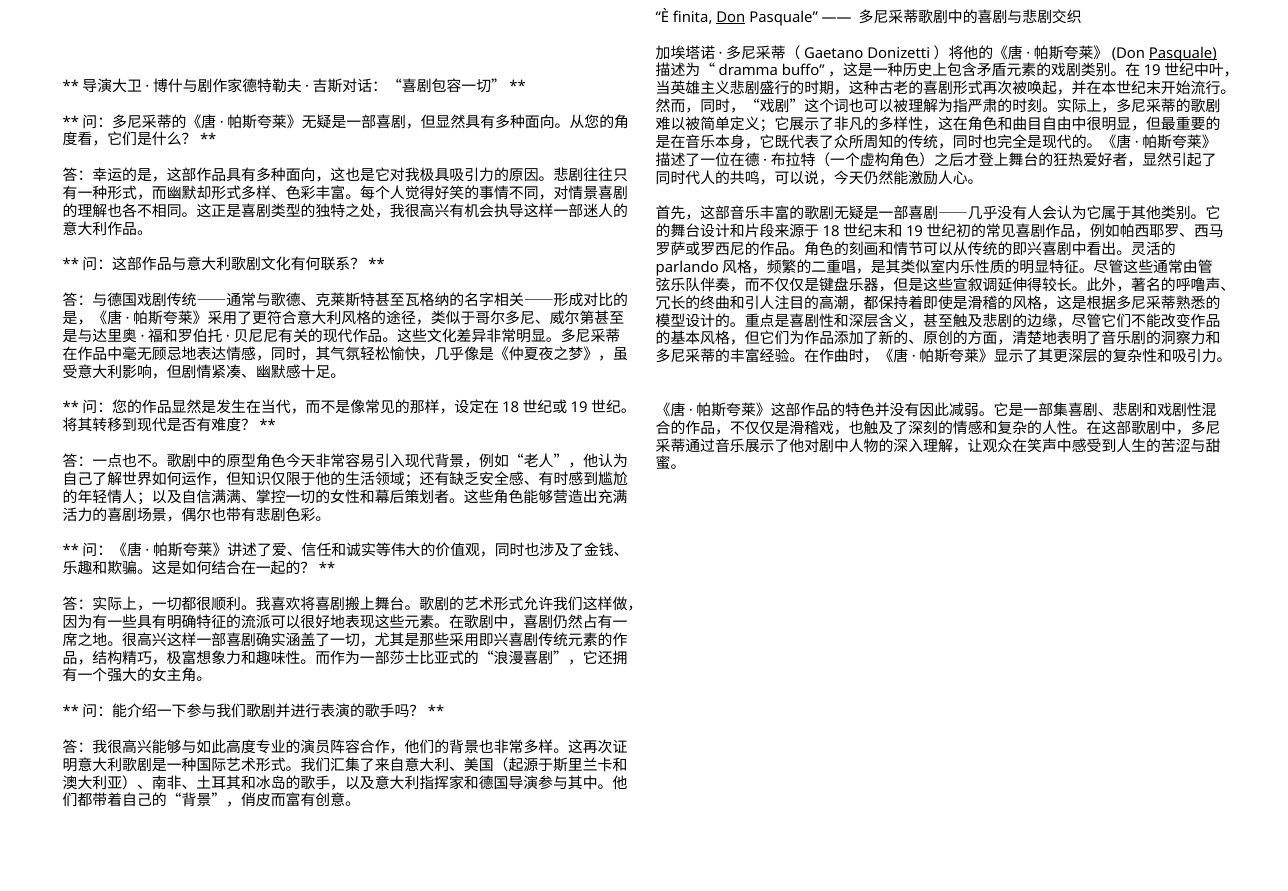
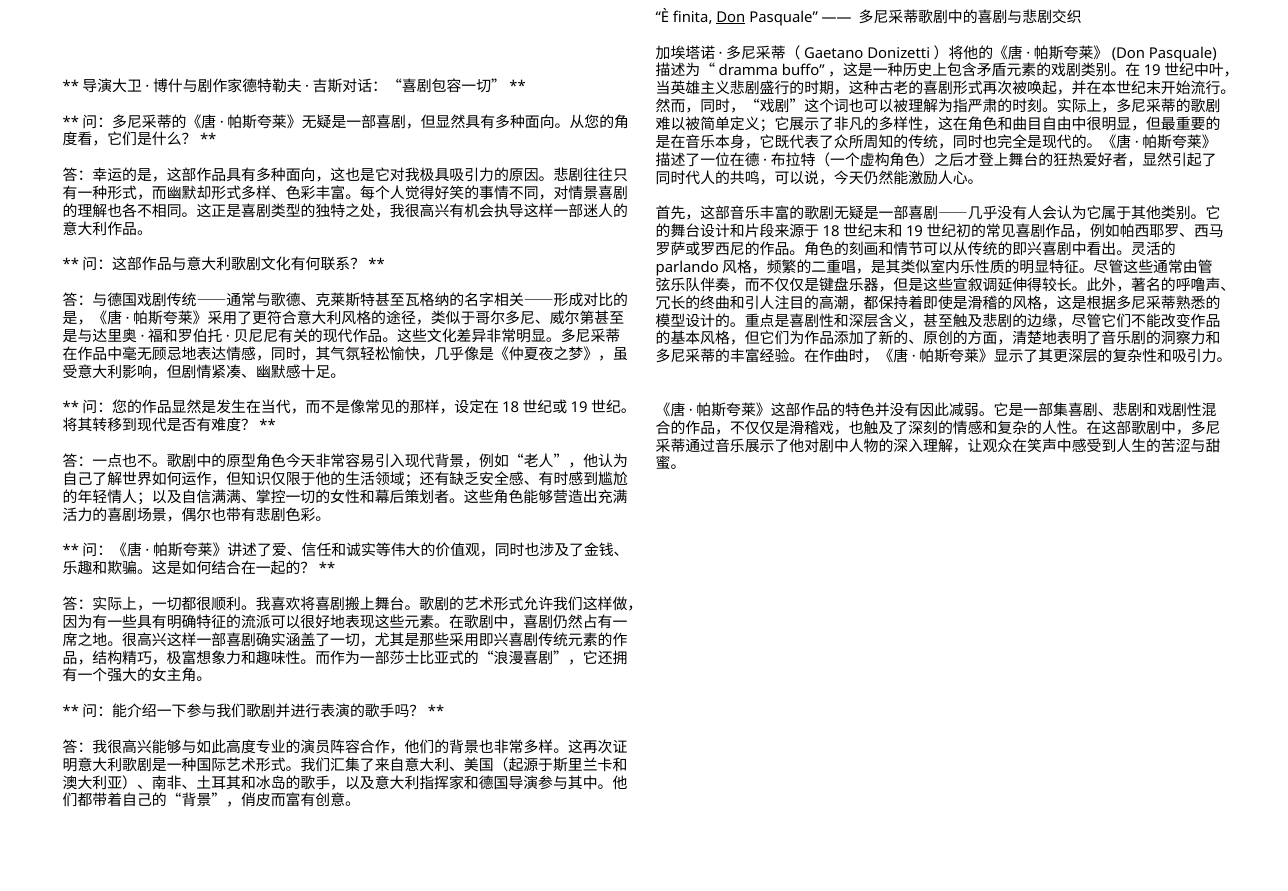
Pasquale at (1183, 53) underline: present -> none
